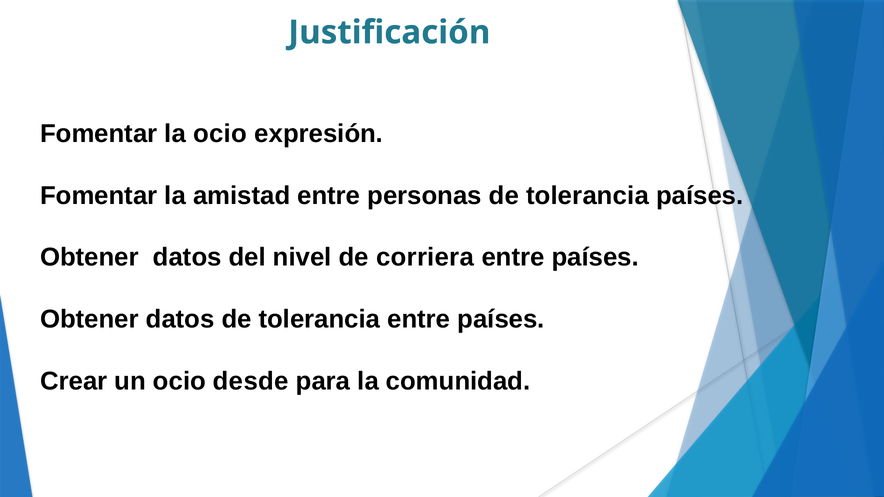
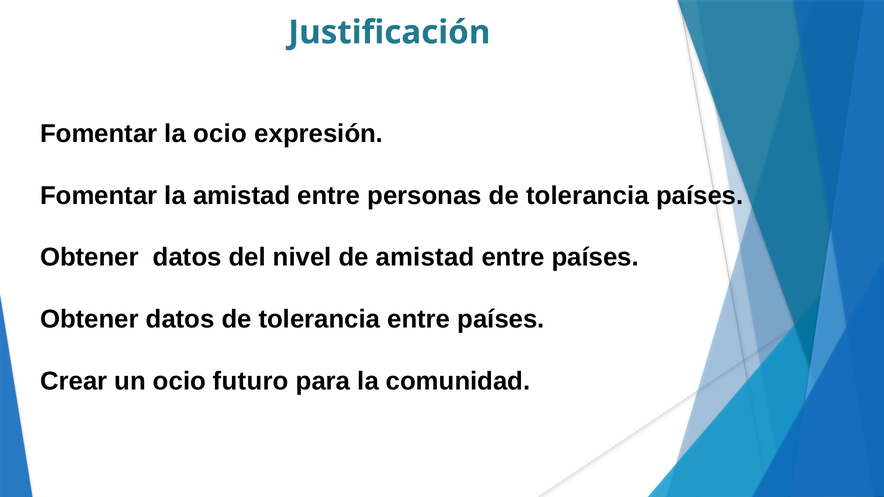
de corriera: corriera -> amistad
desde: desde -> futuro
